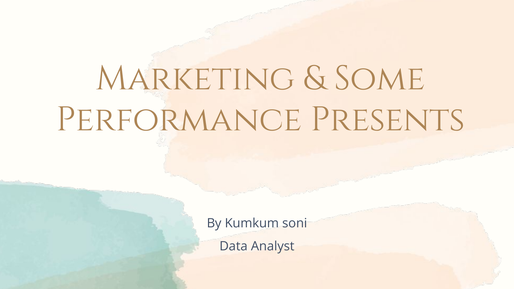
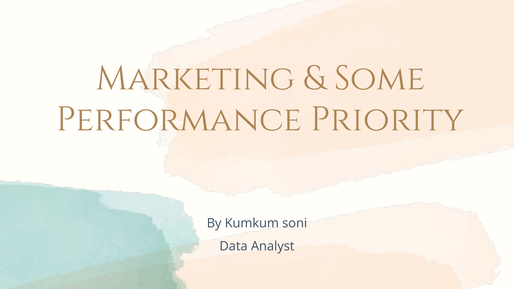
Presents: Presents -> Priority
